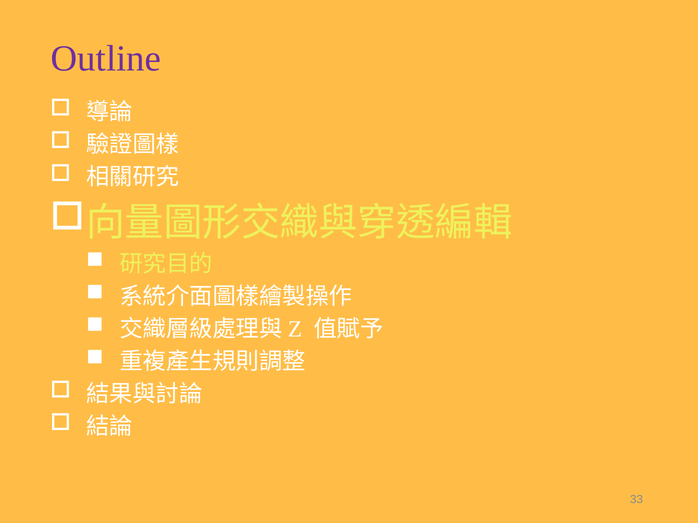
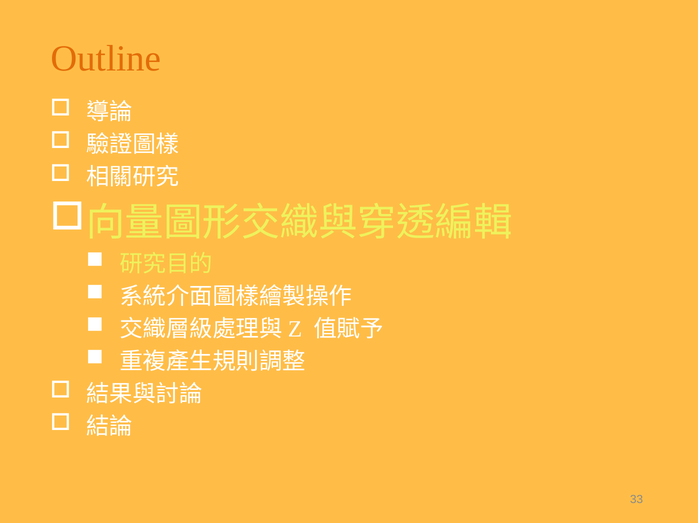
Outline colour: purple -> orange
